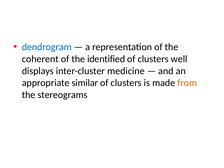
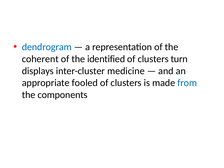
well: well -> turn
similar: similar -> fooled
from colour: orange -> blue
stereograms: stereograms -> components
